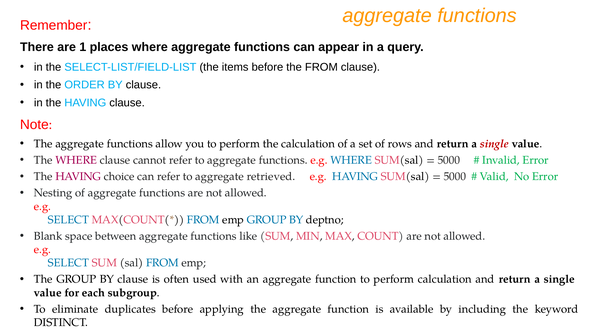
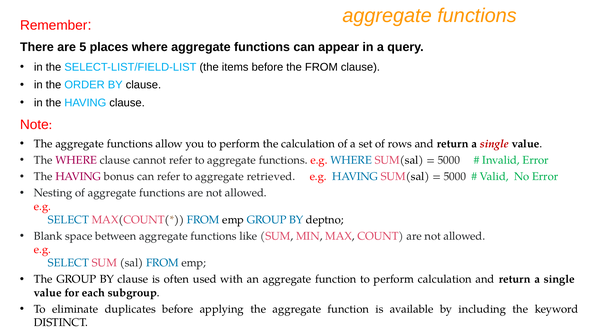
1: 1 -> 5
choice: choice -> bonus
